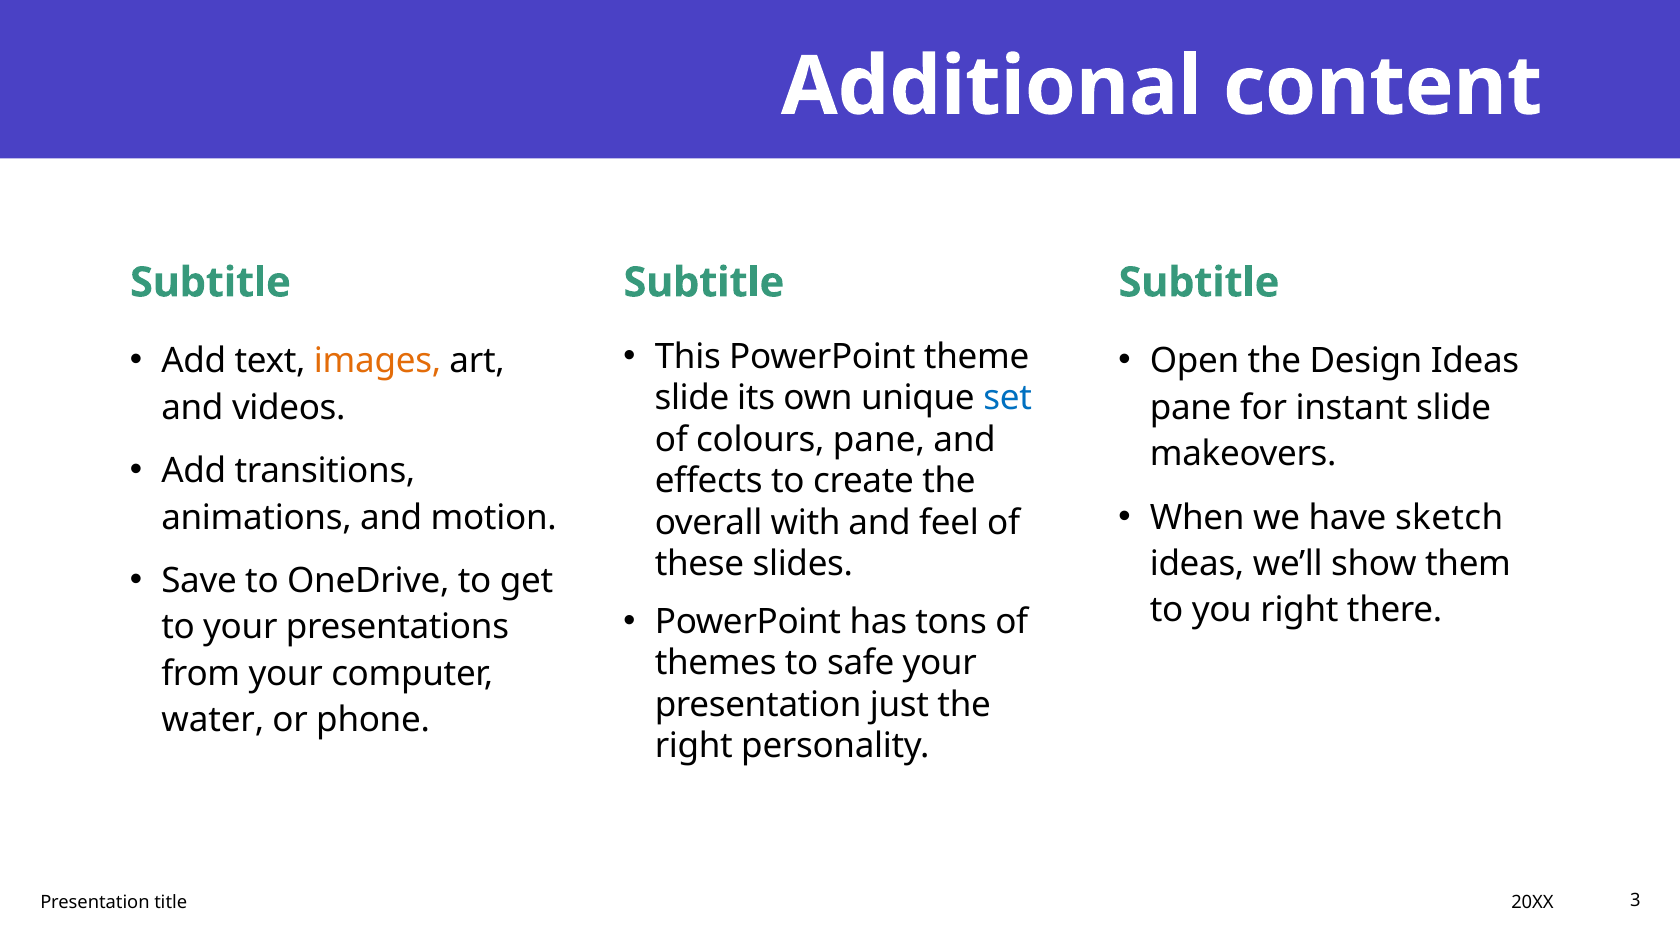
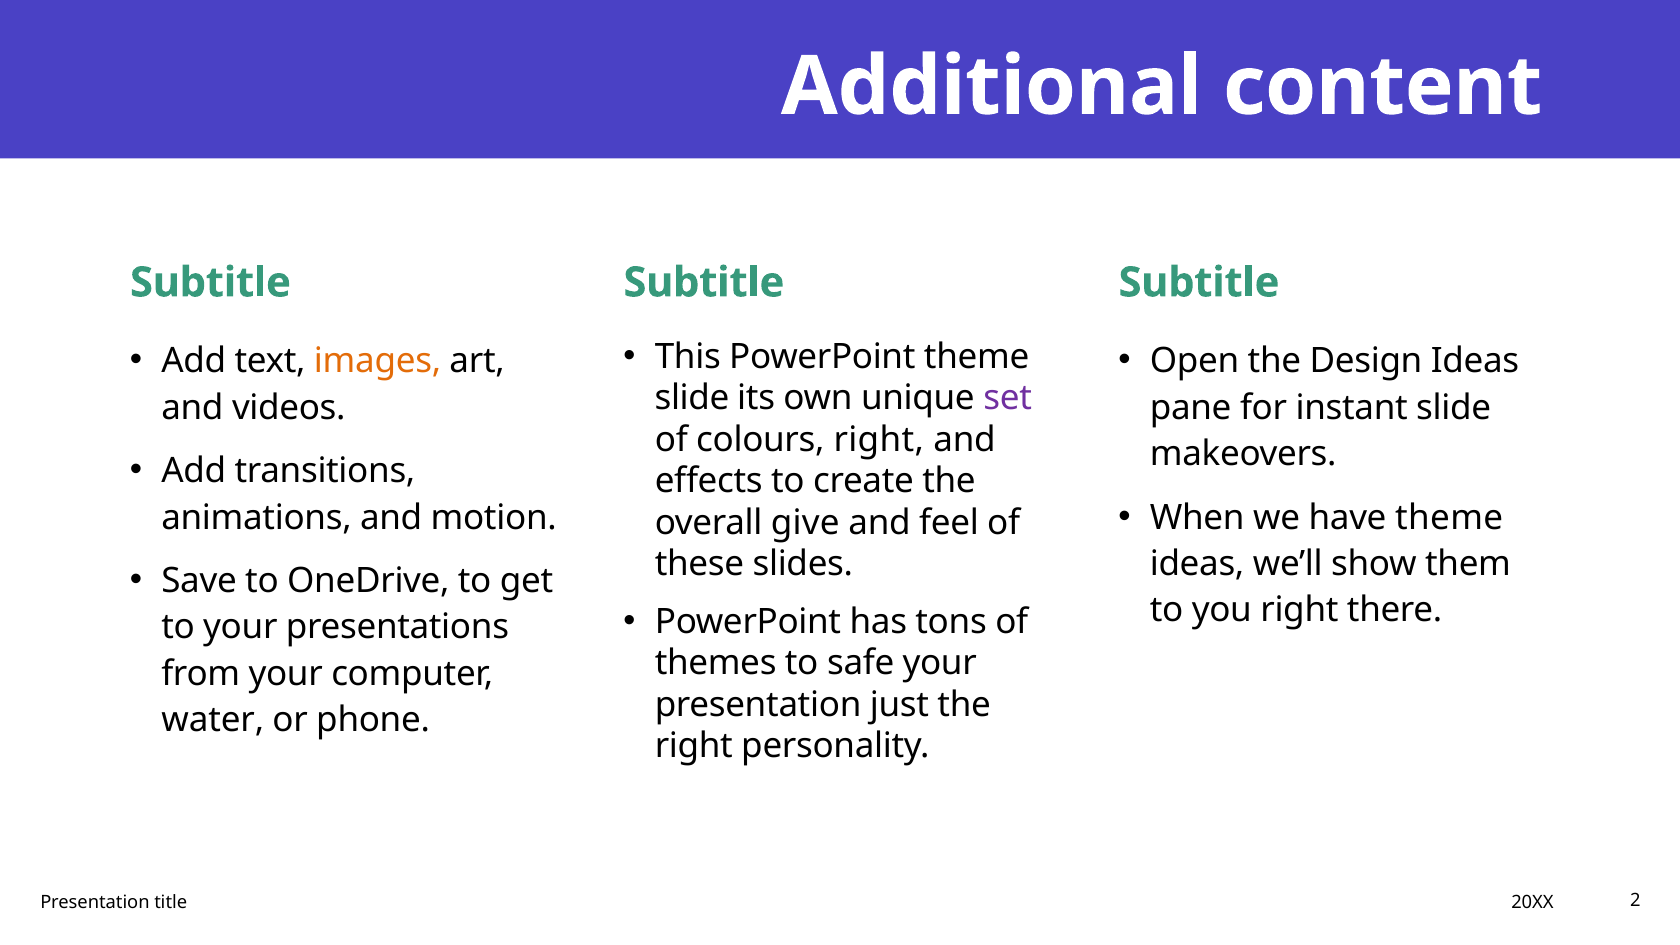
set colour: blue -> purple
colours pane: pane -> right
have sketch: sketch -> theme
with: with -> give
3: 3 -> 2
